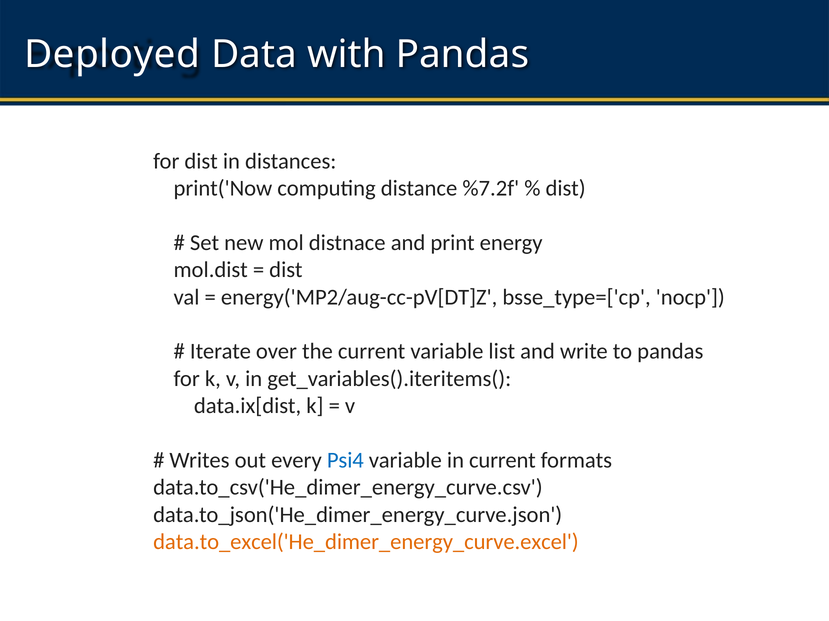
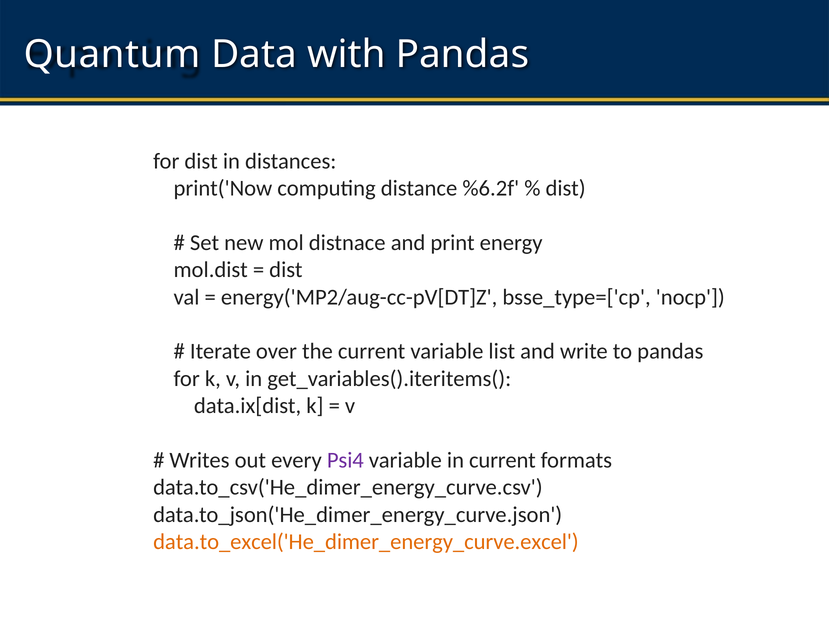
Deployed: Deployed -> Quantum
%7.2f: %7.2f -> %6.2f
Psi4 colour: blue -> purple
